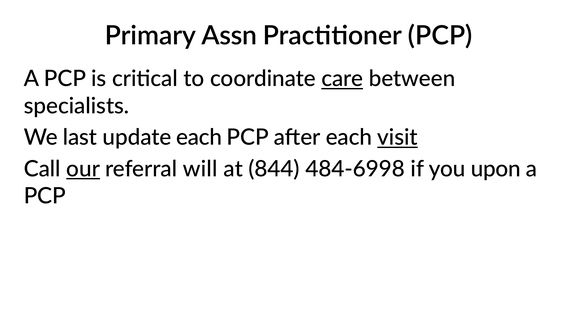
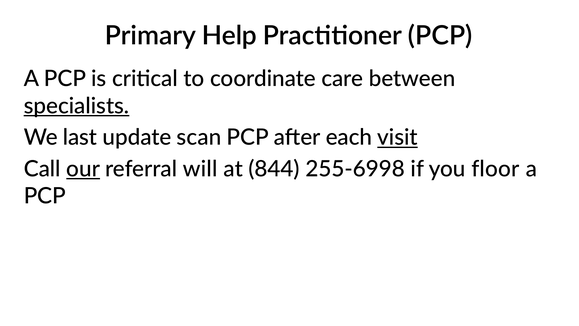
Assn: Assn -> Help
care underline: present -> none
specialists underline: none -> present
update each: each -> scan
484-6998: 484-6998 -> 255-6998
upon: upon -> floor
